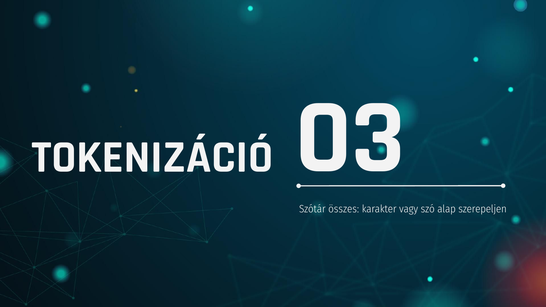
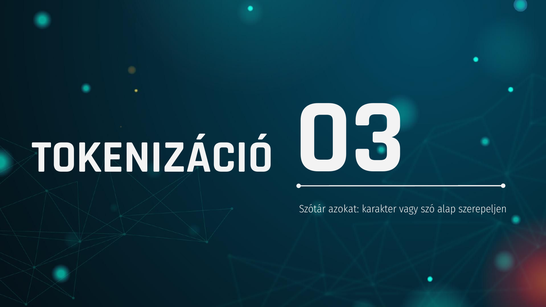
összes: összes -> azokat
